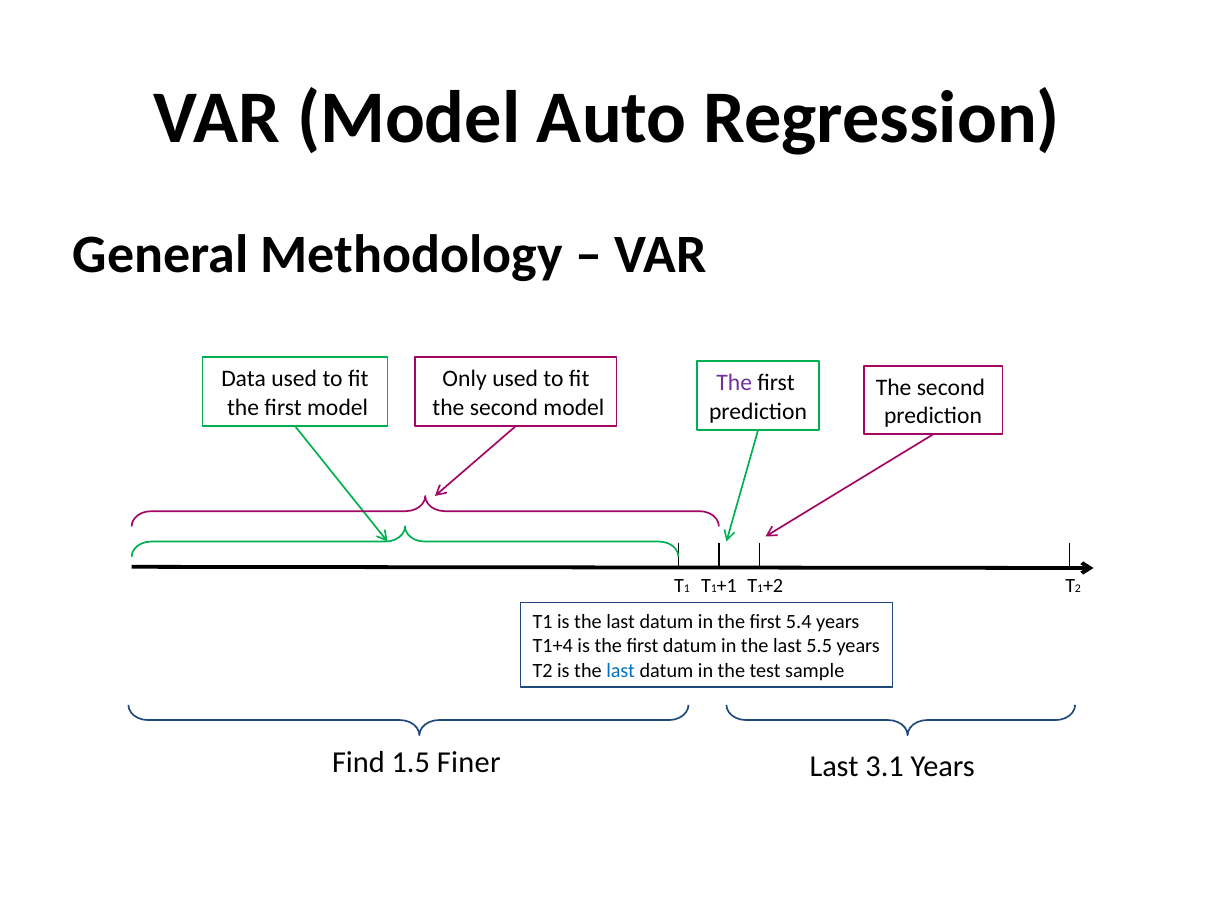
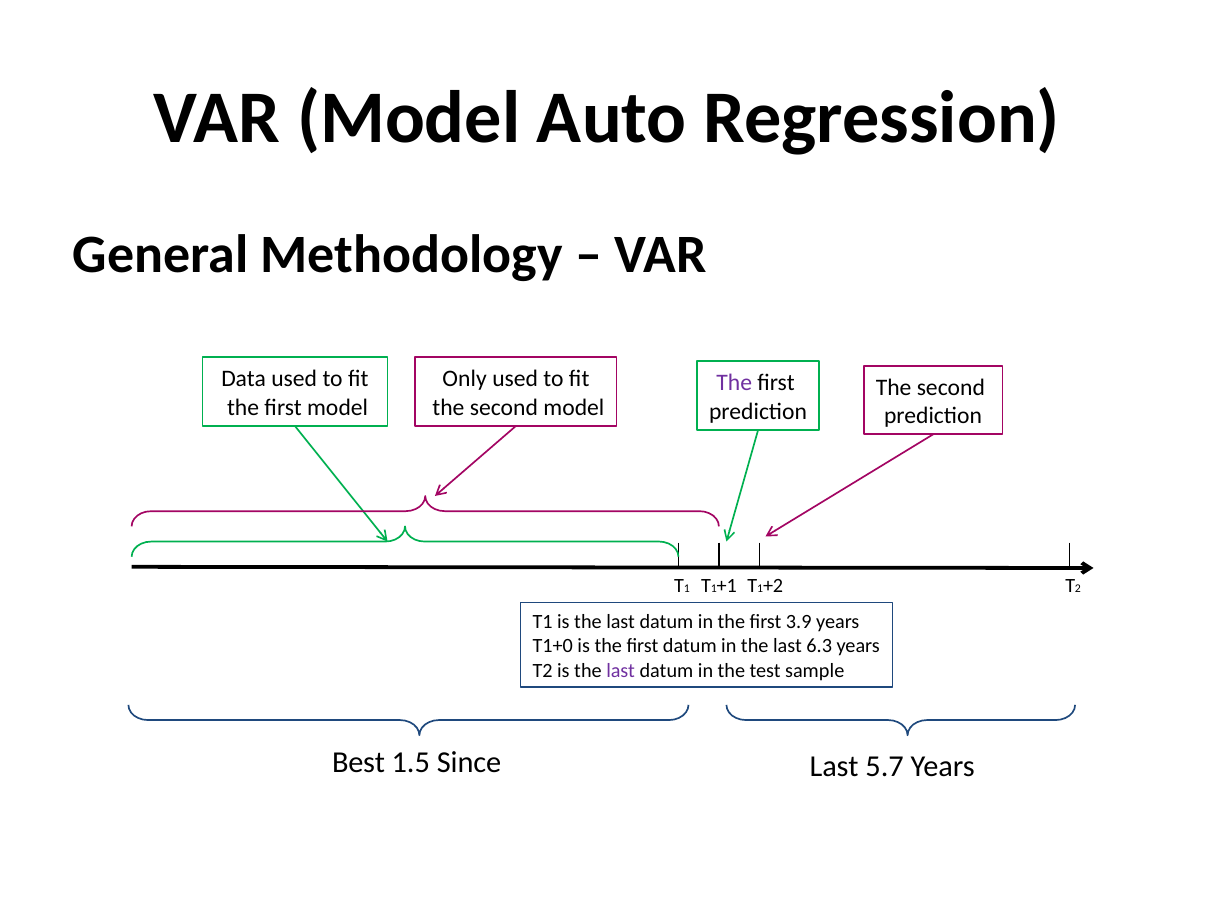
5.4: 5.4 -> 3.9
T1+4: T1+4 -> T1+0
5.5: 5.5 -> 6.3
last at (621, 671) colour: blue -> purple
Find: Find -> Best
Finer: Finer -> Since
3.1: 3.1 -> 5.7
